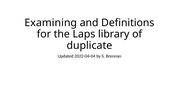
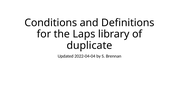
Examining: Examining -> Conditions
